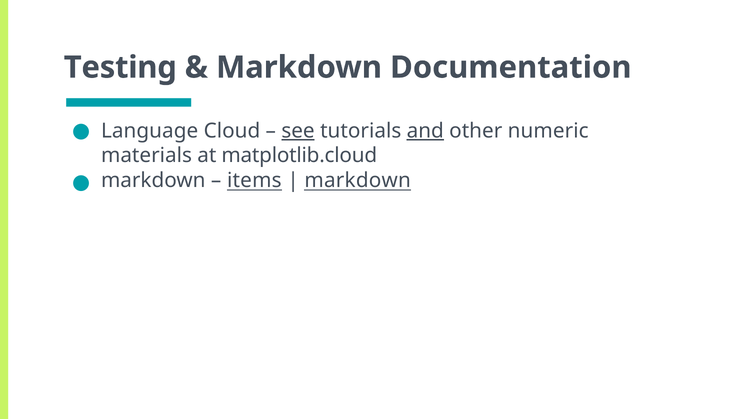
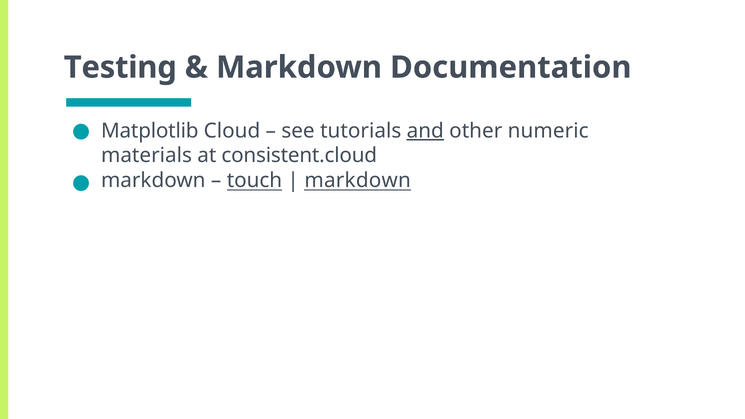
Language: Language -> Matplotlib
see underline: present -> none
matplotlib.cloud: matplotlib.cloud -> consistent.cloud
items: items -> touch
